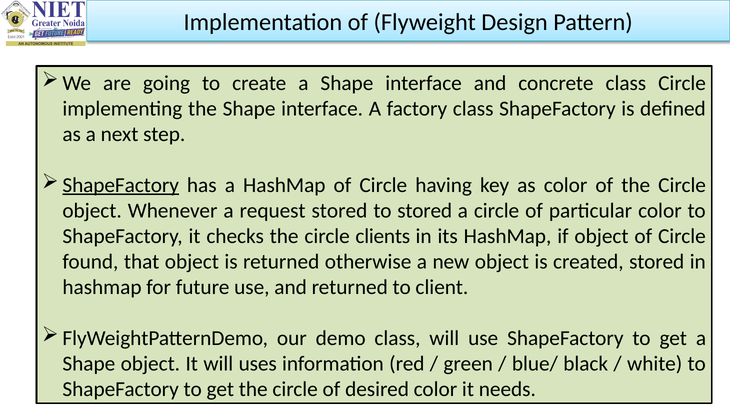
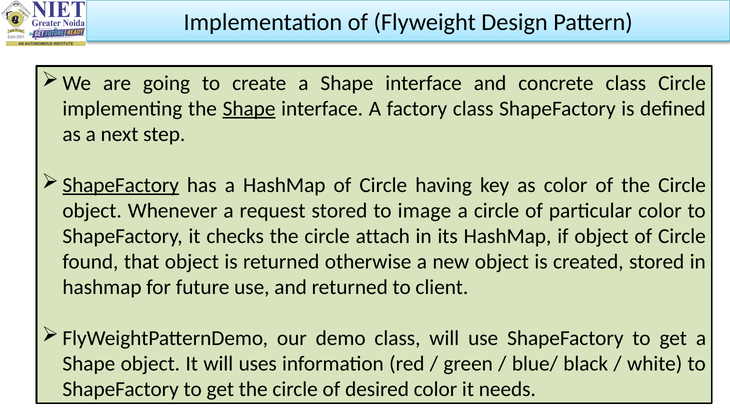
Shape at (249, 109) underline: none -> present
to stored: stored -> image
clients: clients -> attach
